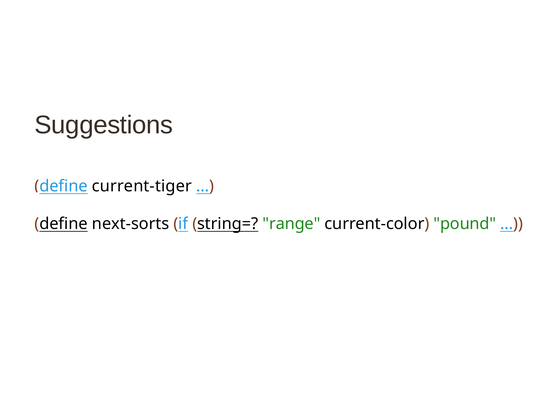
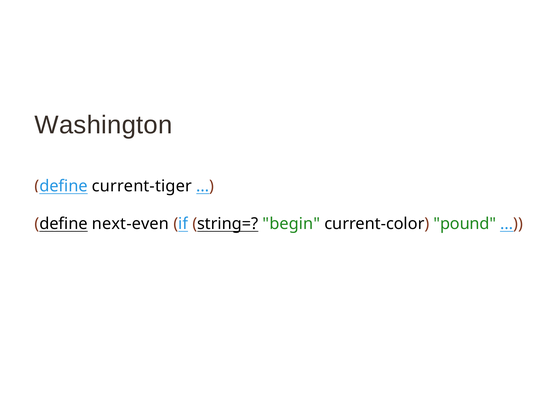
Suggestions: Suggestions -> Washington
next-sorts: next-sorts -> next-even
range: range -> begin
